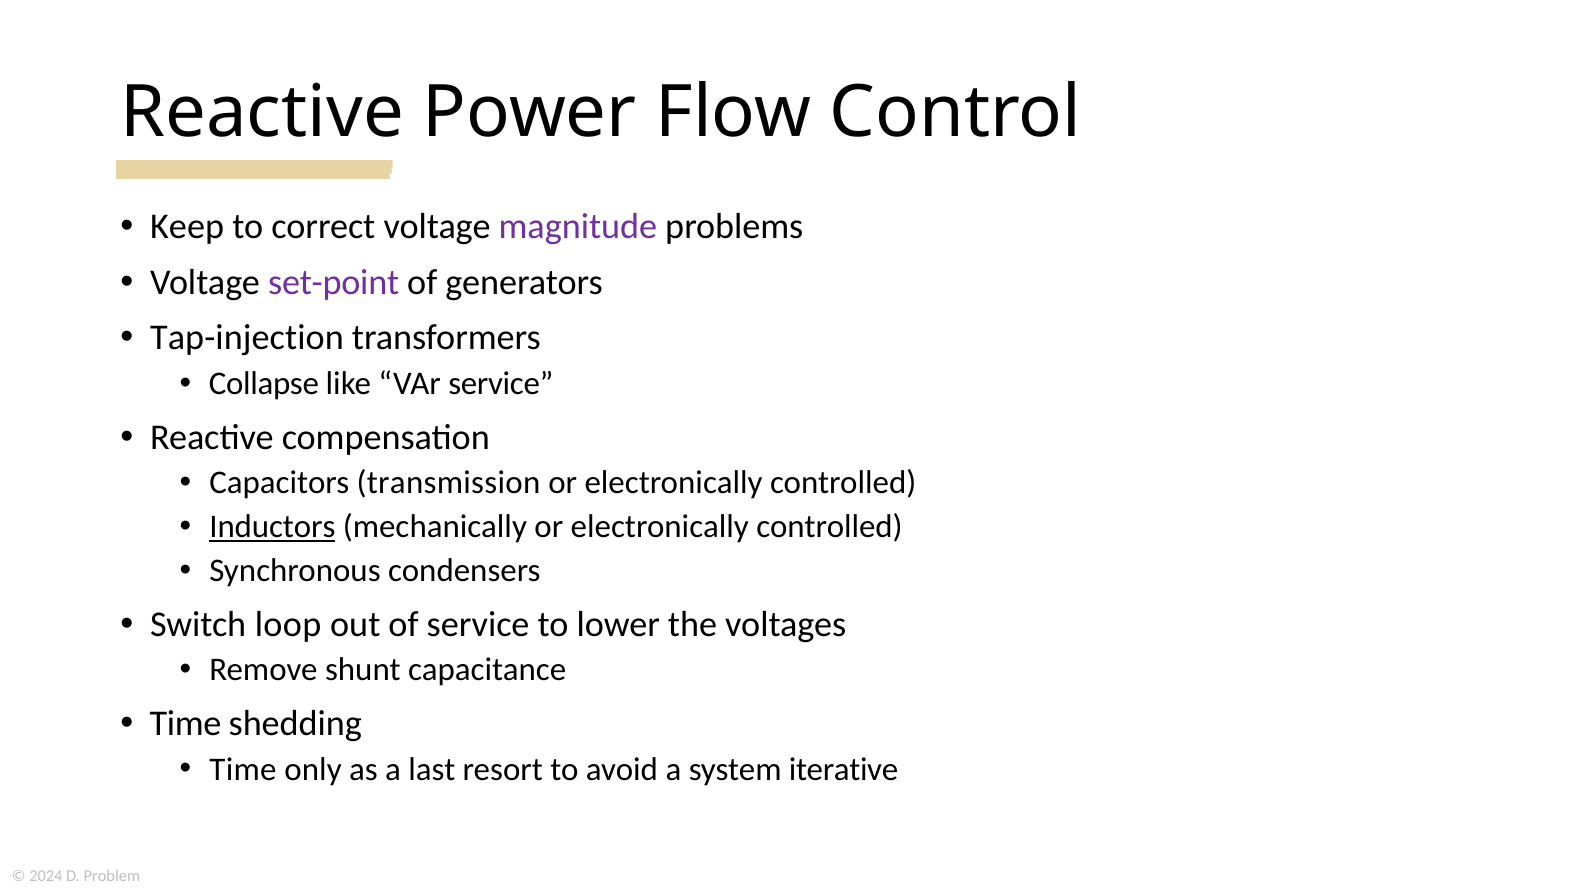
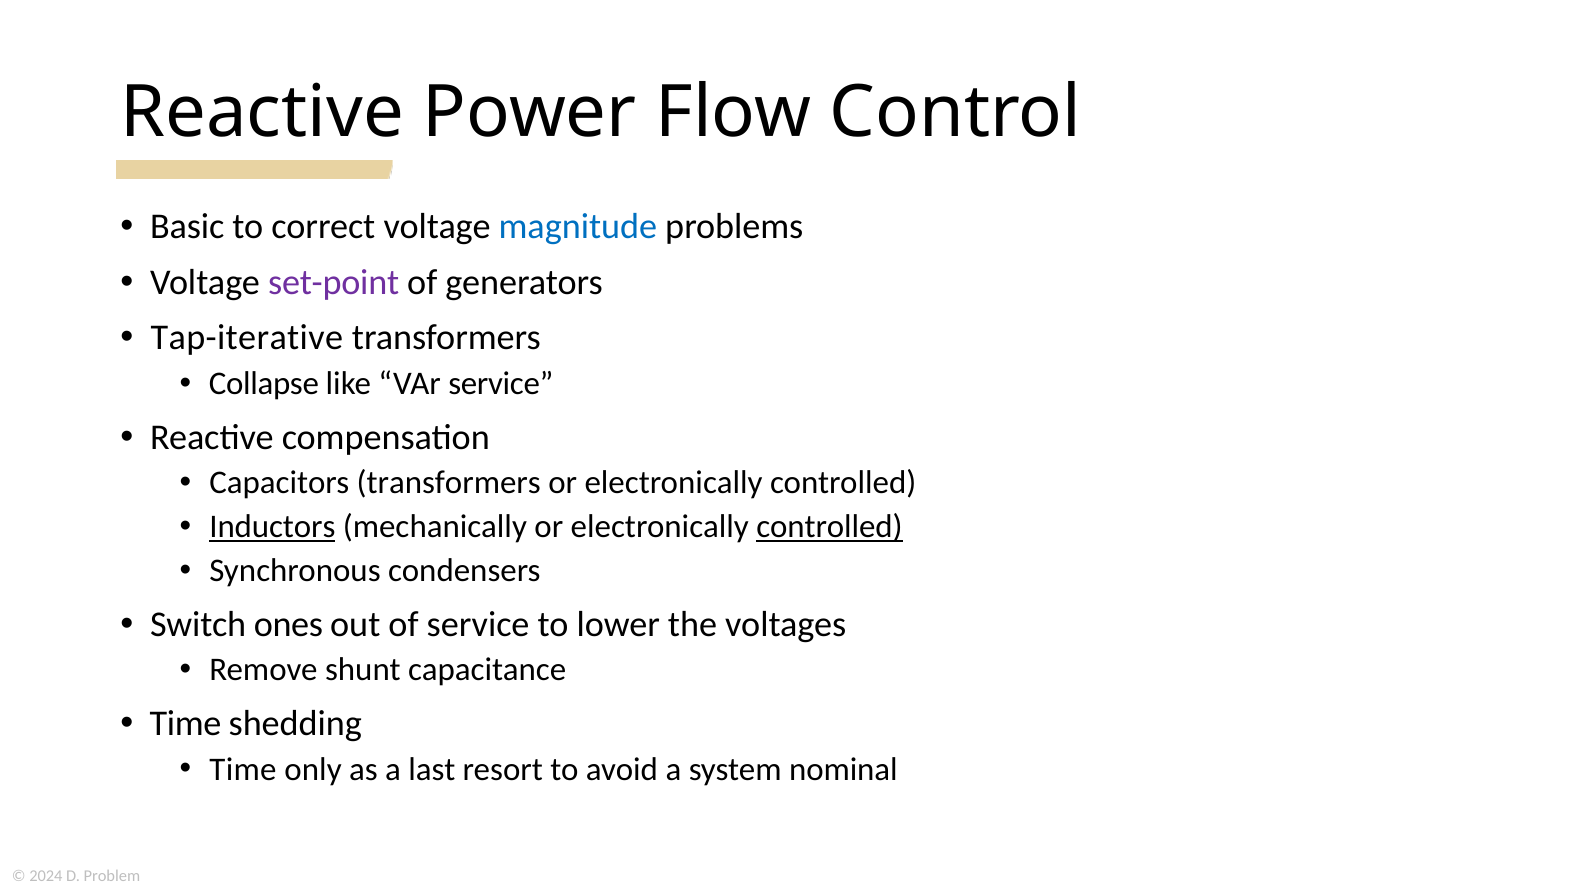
Keep: Keep -> Basic
magnitude colour: purple -> blue
Tap-injection: Tap-injection -> Tap-iterative
Capacitors transmission: transmission -> transformers
controlled at (829, 527) underline: none -> present
loop: loop -> ones
iterative: iterative -> nominal
